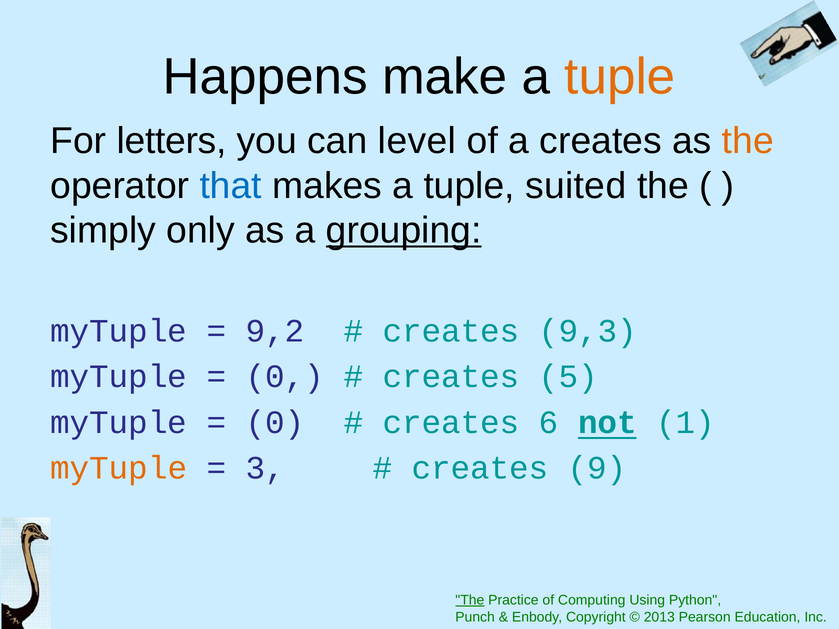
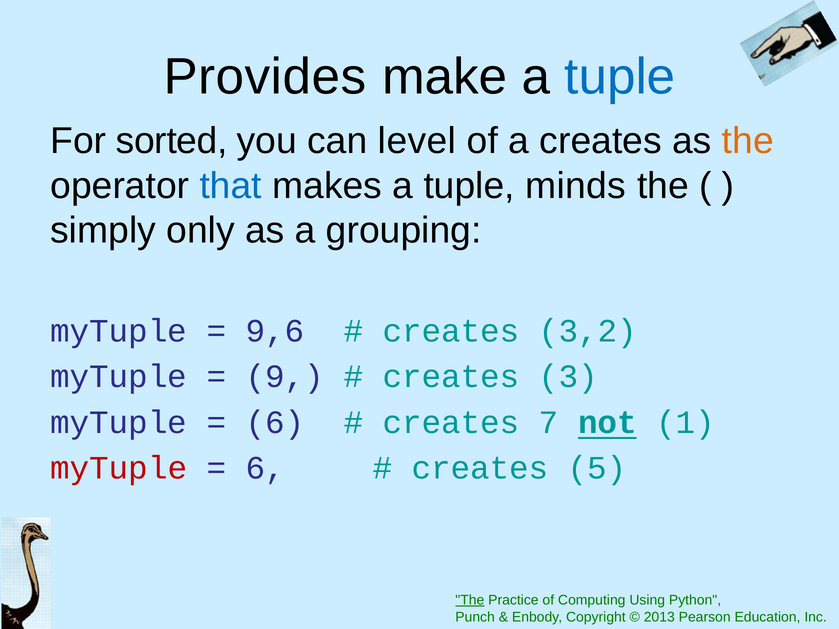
Happens: Happens -> Provides
tuple at (620, 77) colour: orange -> blue
letters: letters -> sorted
suited: suited -> minds
grouping underline: present -> none
9,2: 9,2 -> 9,6
9,3: 9,3 -> 3,2
0 at (285, 377): 0 -> 9
5: 5 -> 3
0 at (275, 422): 0 -> 6
6: 6 -> 7
myTuple at (119, 468) colour: orange -> red
3 at (265, 468): 3 -> 6
9: 9 -> 5
